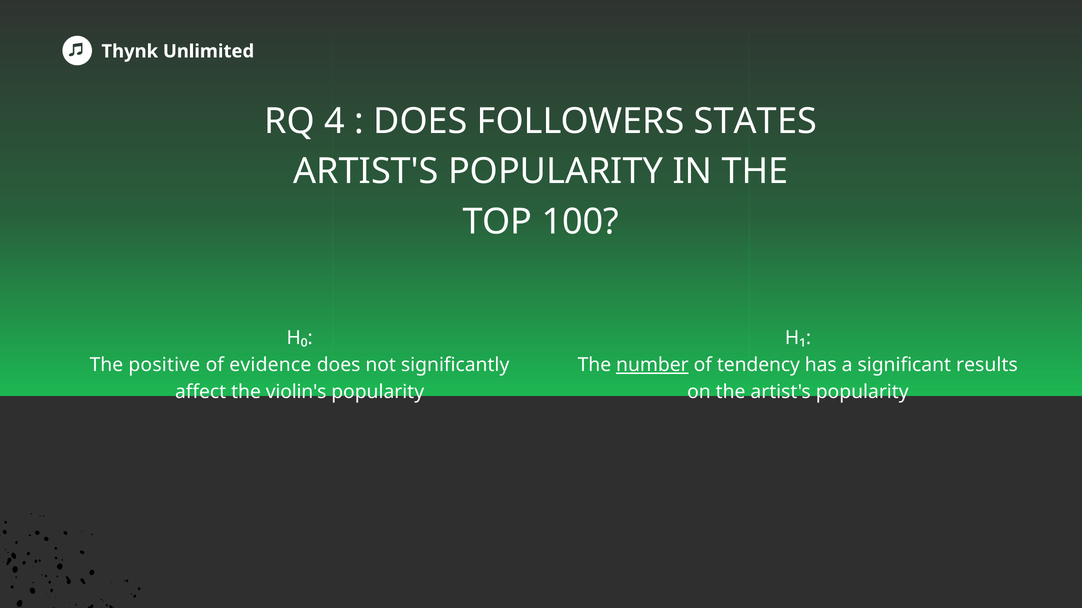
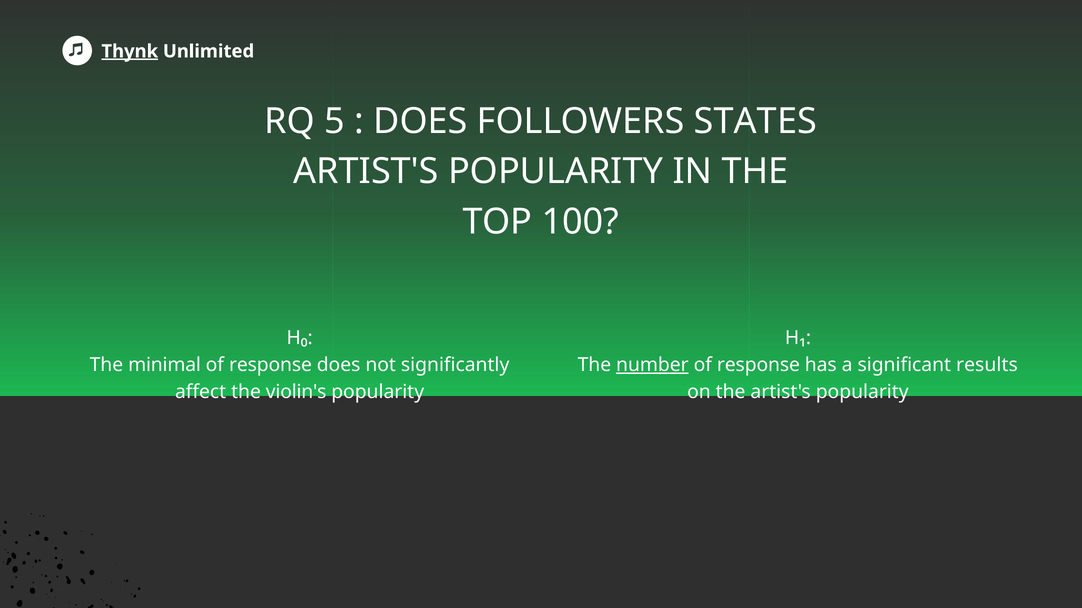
Thynk underline: none -> present
4: 4 -> 5
positive: positive -> minimal
evidence at (270, 365): evidence -> response
tendency at (758, 365): tendency -> response
